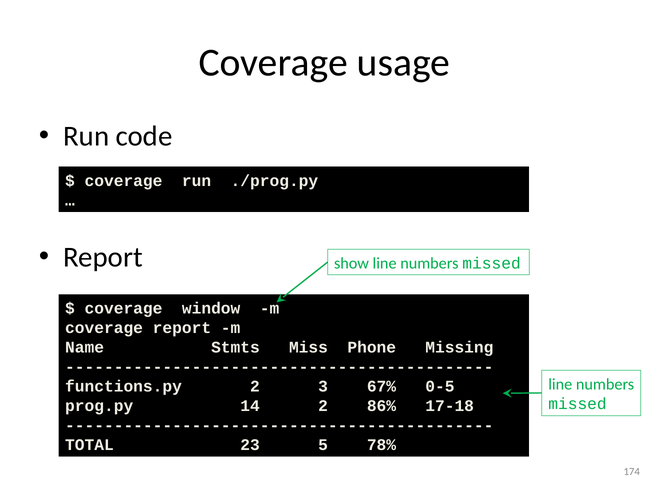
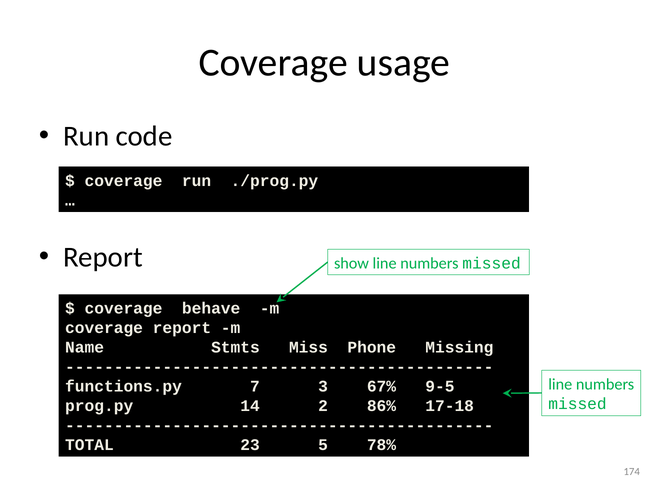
window: window -> behave
functions.py 2: 2 -> 7
0-5: 0-5 -> 9-5
